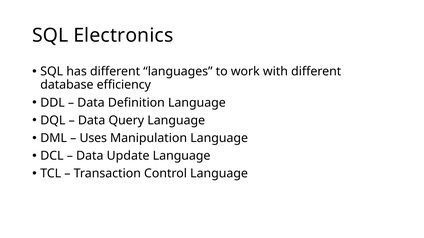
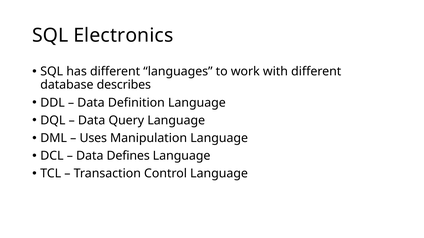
efficiency: efficiency -> describes
Update: Update -> Defines
